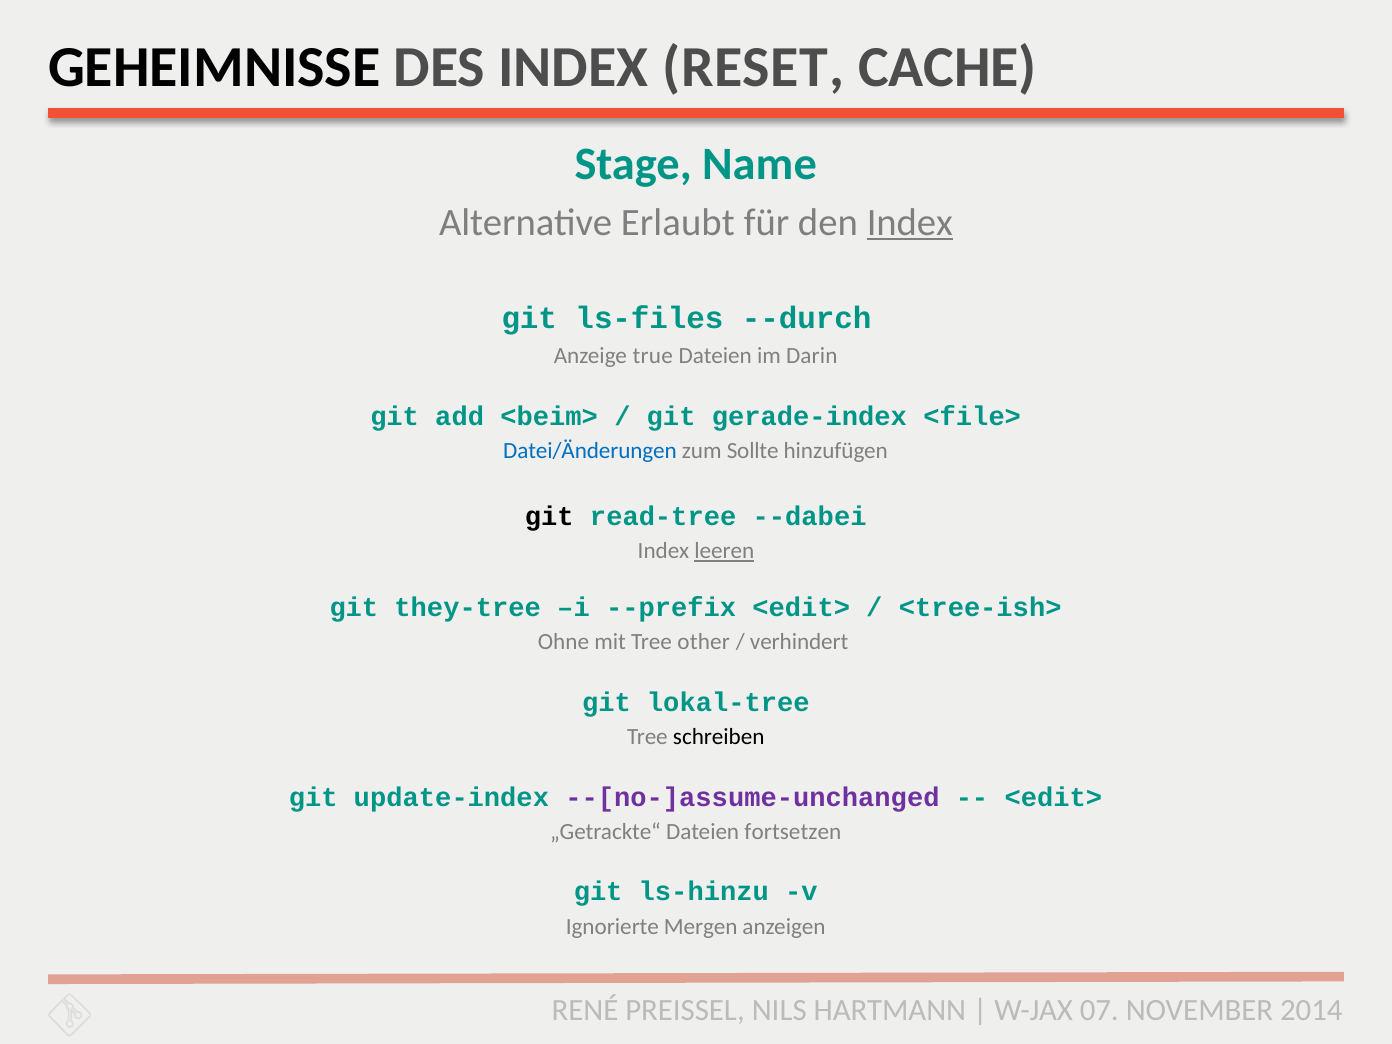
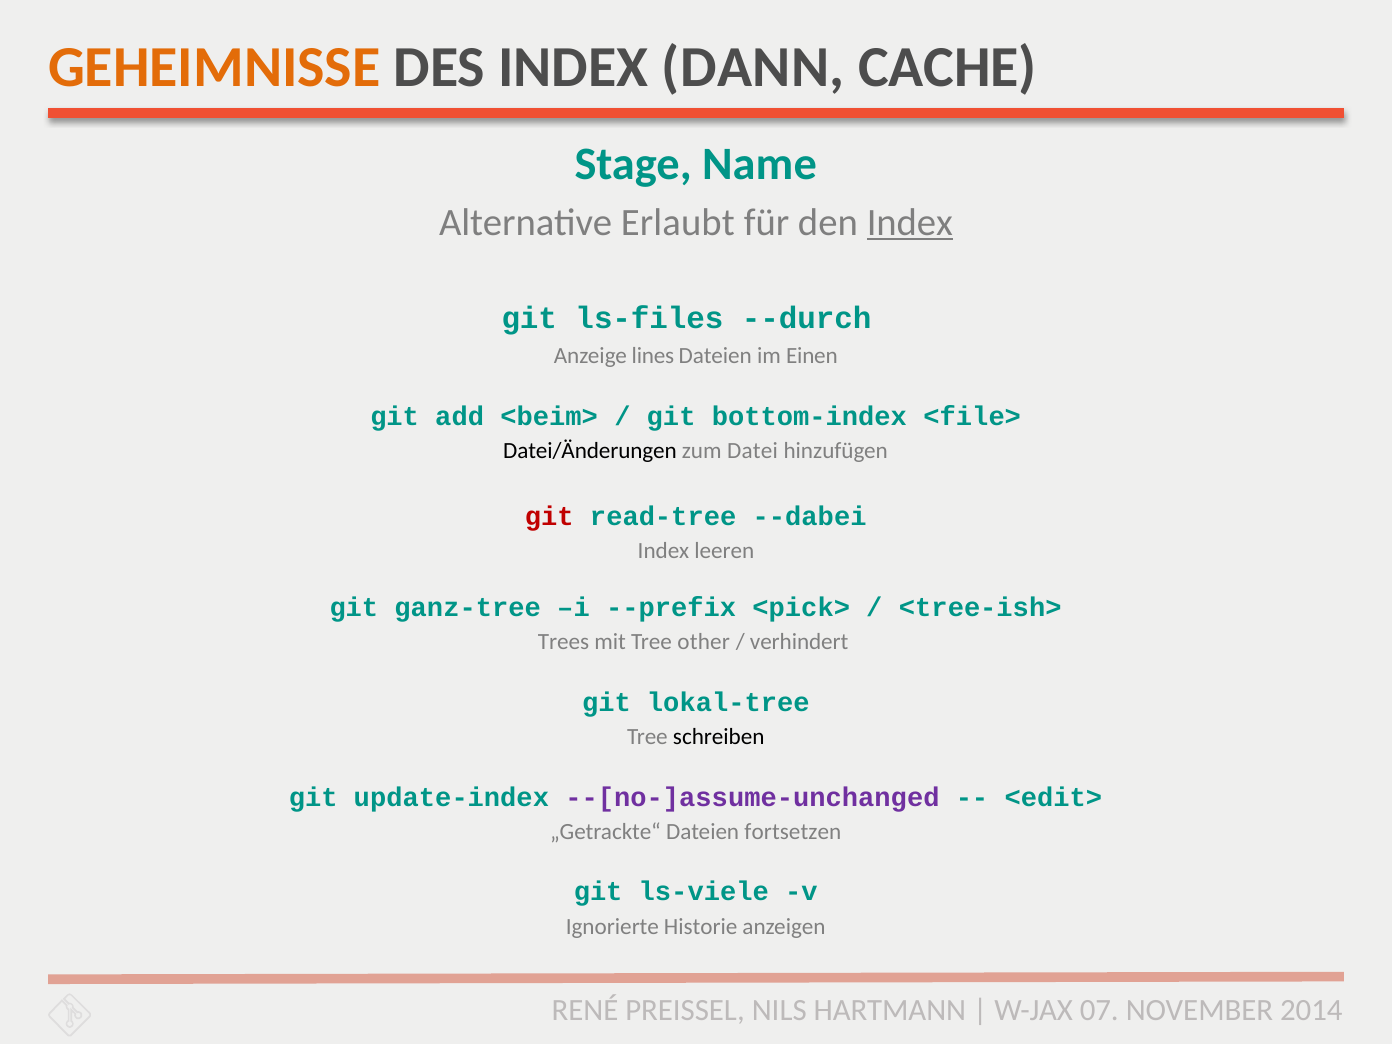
GEHEIMNISSE colour: black -> orange
RESET: RESET -> DANN
true: true -> lines
Darin: Darin -> Einen
gerade-index: gerade-index -> bottom-index
Datei/Änderungen colour: blue -> black
Sollte: Sollte -> Datei
git at (549, 516) colour: black -> red
leeren underline: present -> none
they-tree: they-tree -> ganz-tree
--prefix <edit>: <edit> -> <pick>
Ohne: Ohne -> Trees
ls-hinzu: ls-hinzu -> ls-viele
Mergen: Mergen -> Historie
